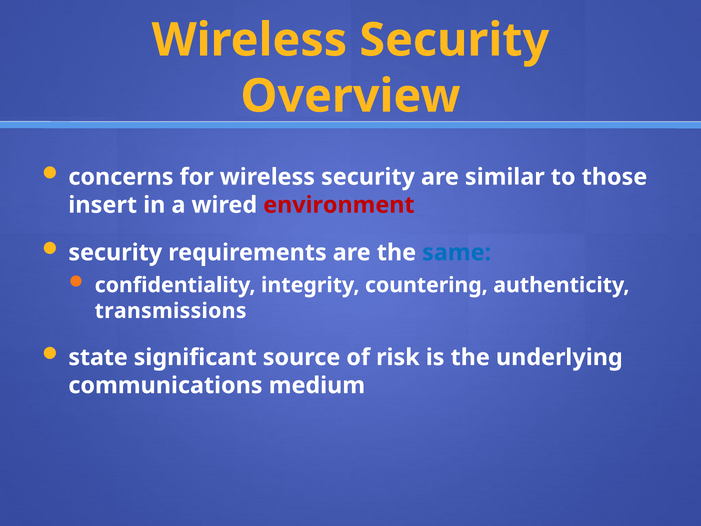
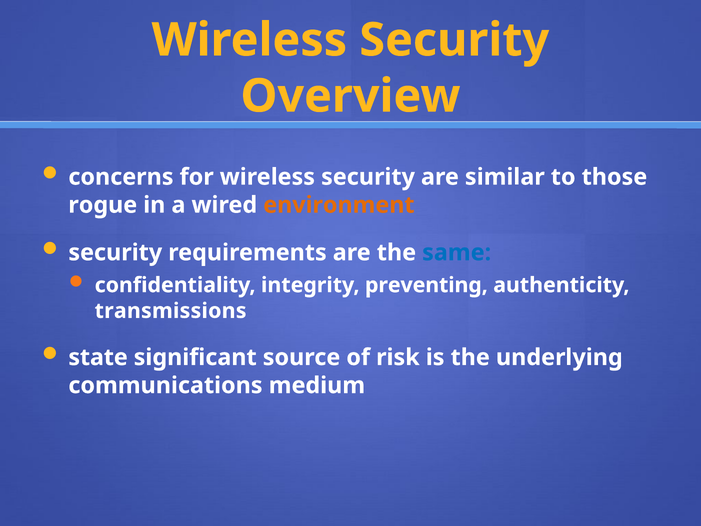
insert: insert -> rogue
environment colour: red -> orange
countering: countering -> preventing
